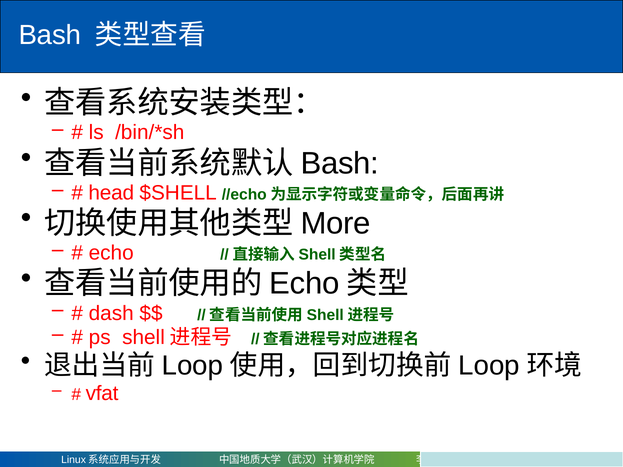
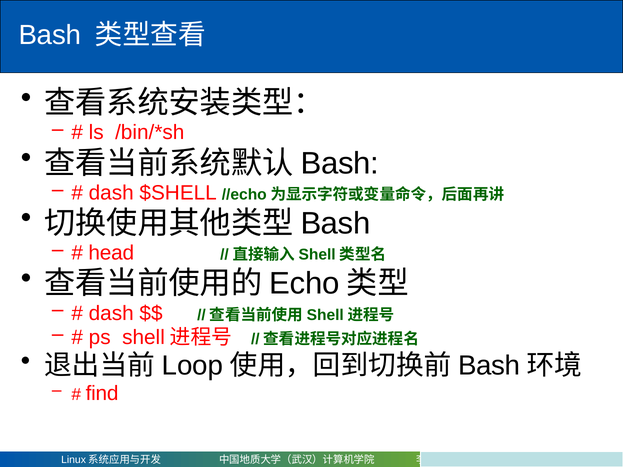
head at (111, 193): head -> dash
More at (336, 224): More -> Bash
echo at (111, 253): echo -> head
Loop at (489, 366): Loop -> Bash
vfat: vfat -> find
